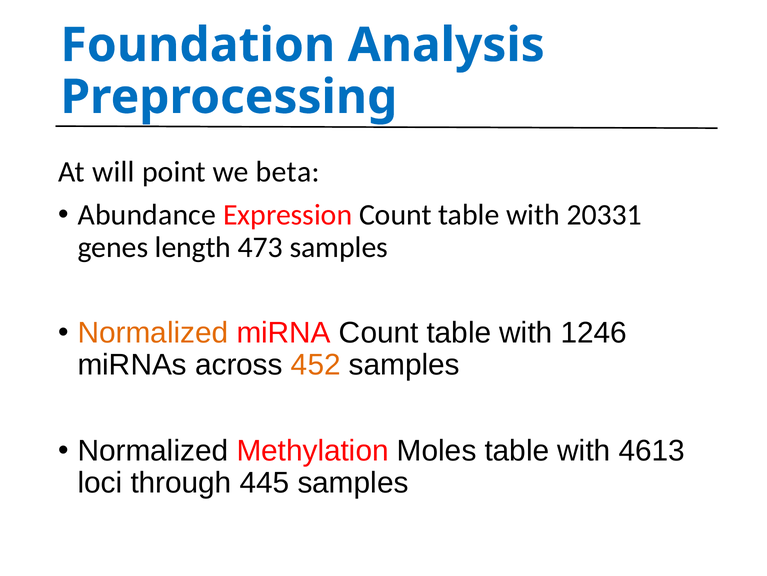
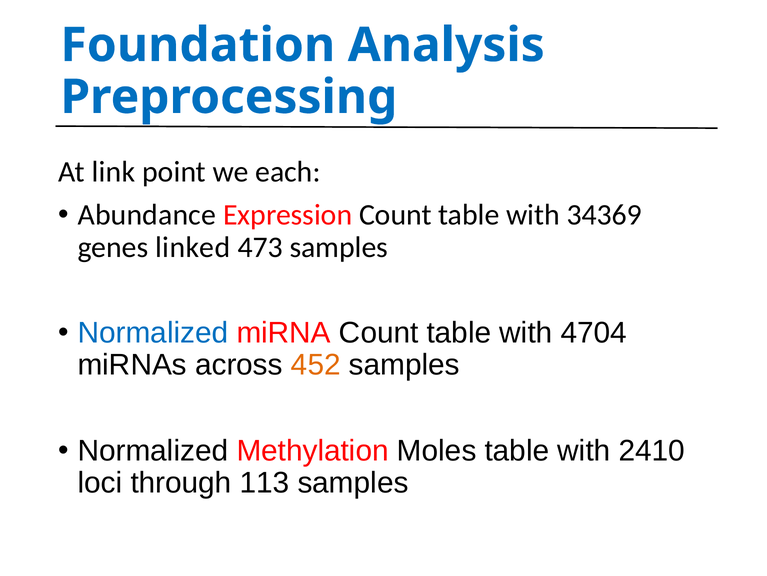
will: will -> link
beta: beta -> each
20331: 20331 -> 34369
length: length -> linked
Normalized at (153, 332) colour: orange -> blue
1246: 1246 -> 4704
4613: 4613 -> 2410
445: 445 -> 113
